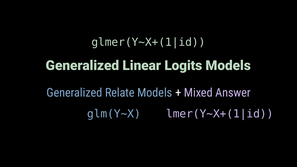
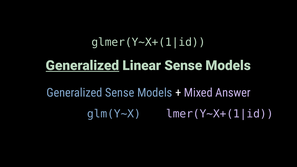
Generalized at (82, 66) underline: none -> present
Linear Logits: Logits -> Sense
Generalized Relate: Relate -> Sense
